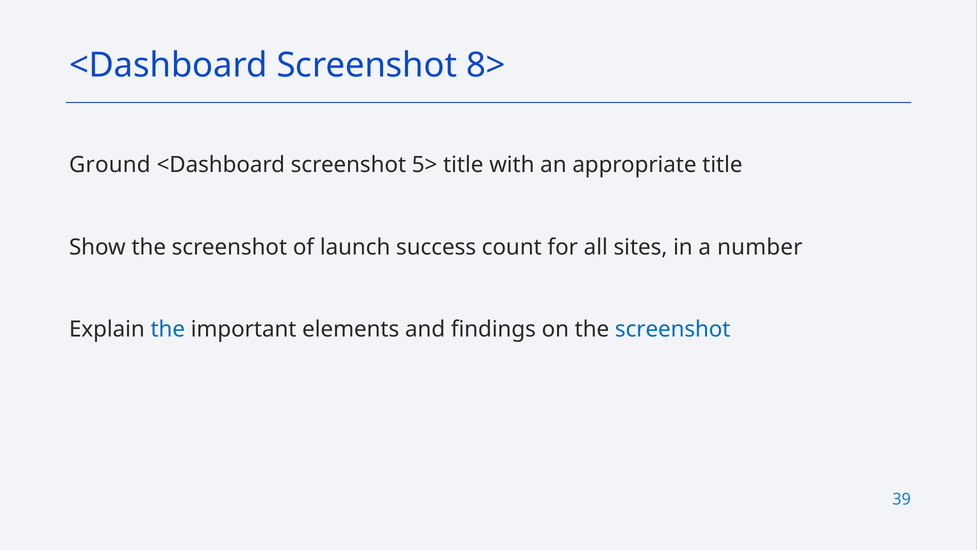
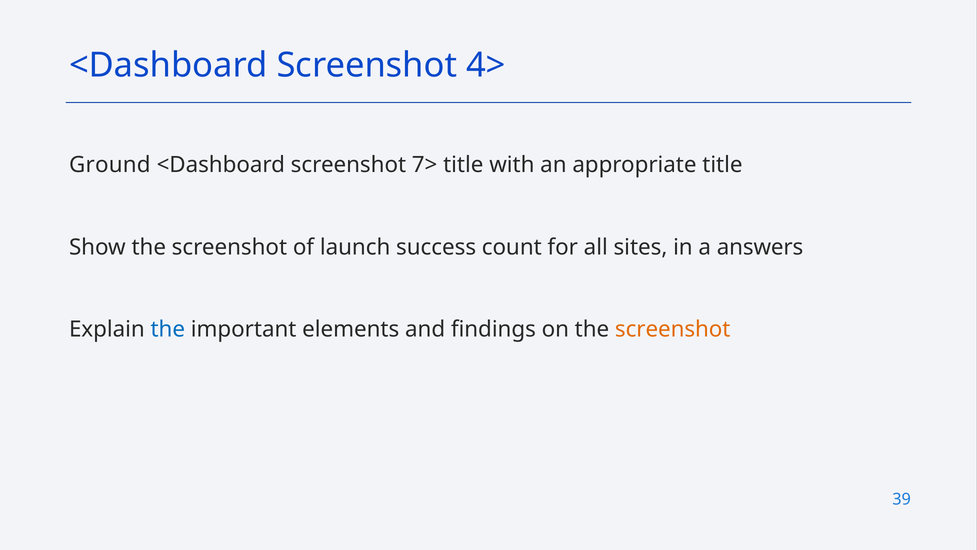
8>: 8> -> 4>
5>: 5> -> 7>
number: number -> answers
screenshot at (673, 329) colour: blue -> orange
